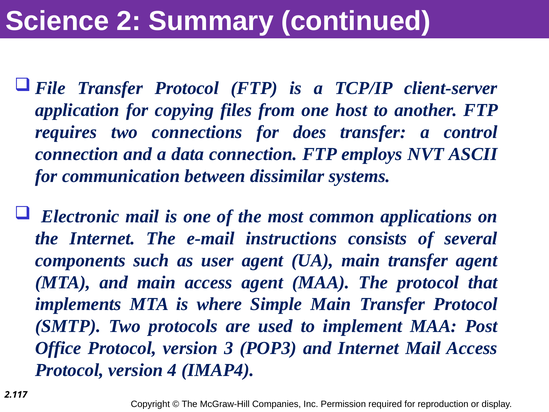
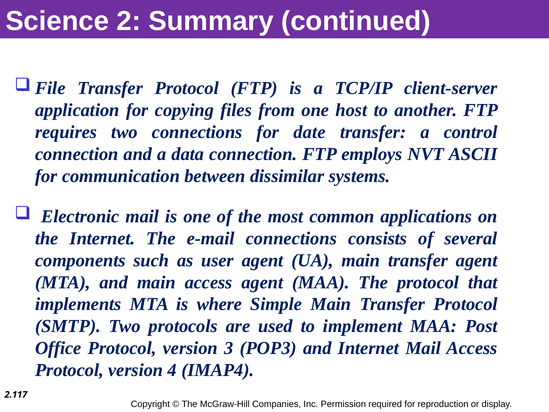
does: does -> date
e-mail instructions: instructions -> connections
